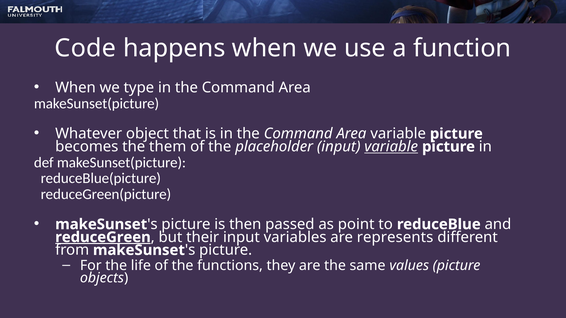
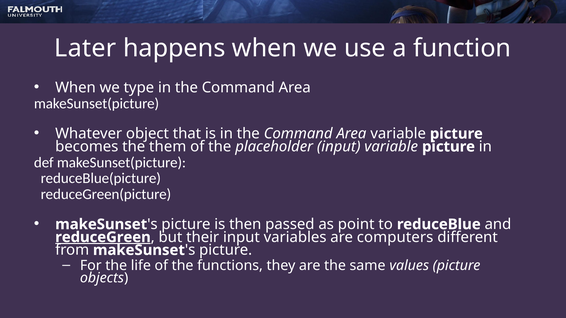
Code: Code -> Later
variable at (391, 147) underline: present -> none
represents: represents -> computers
